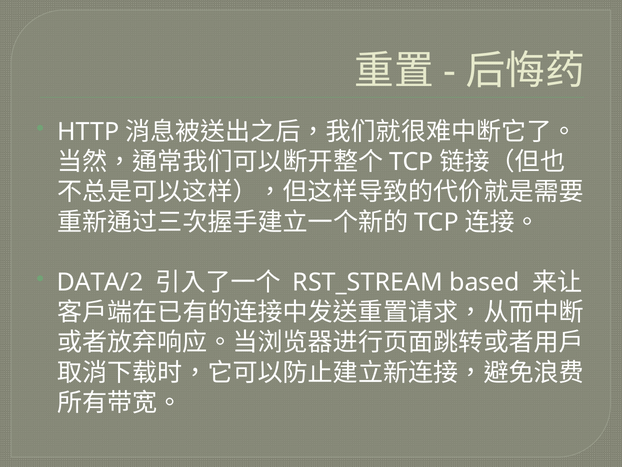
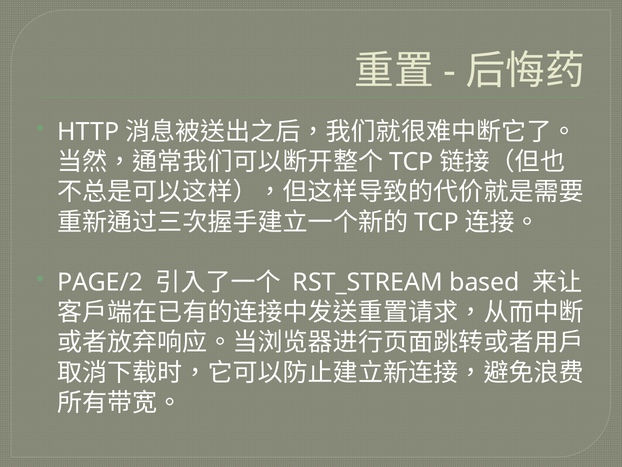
DATA/2: DATA/2 -> PAGE/2
